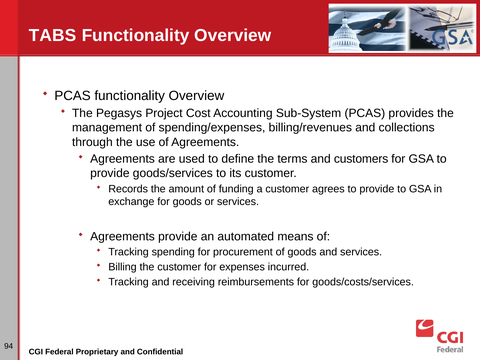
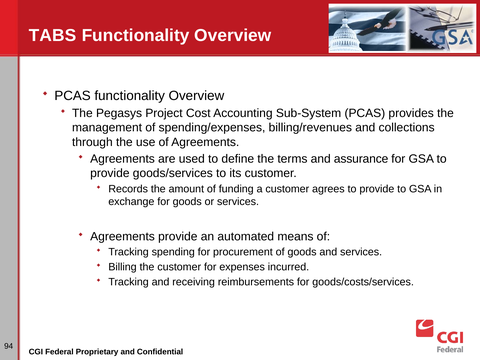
customers: customers -> assurance
